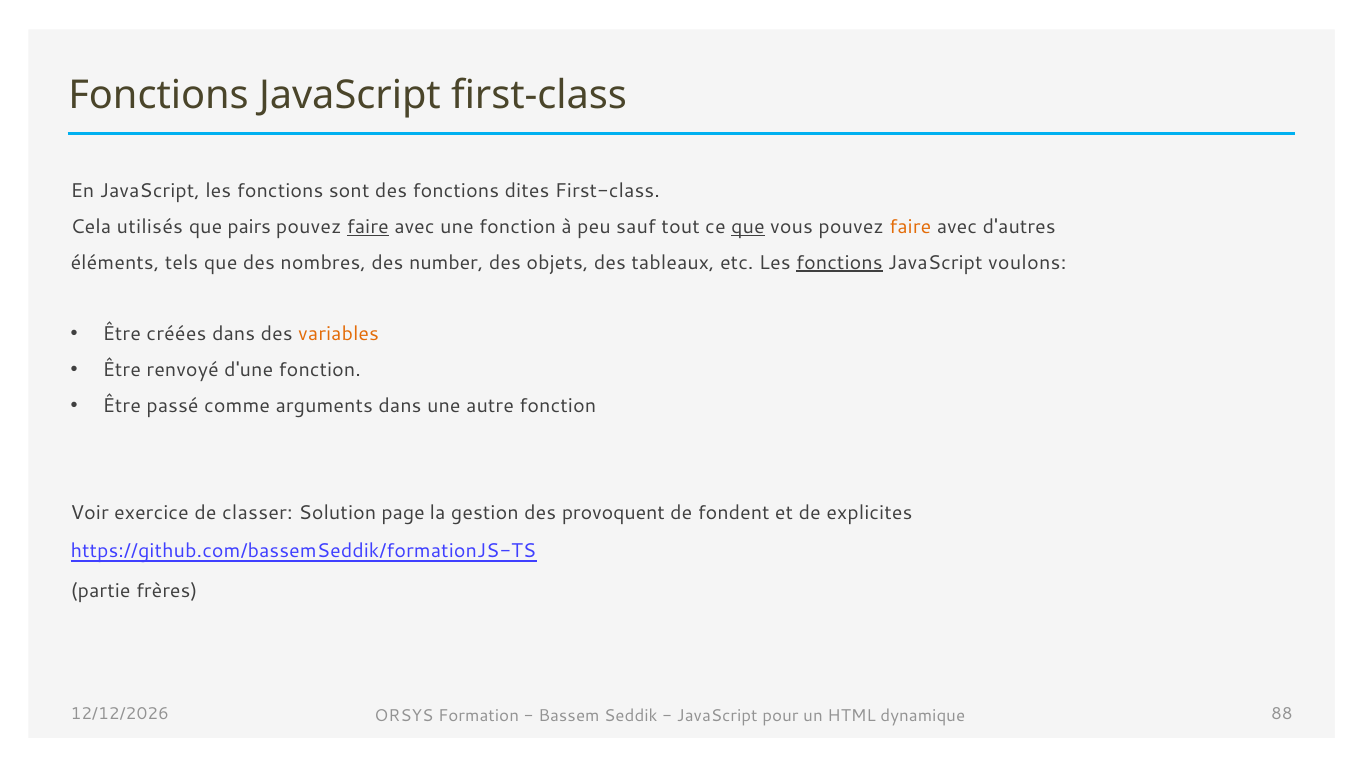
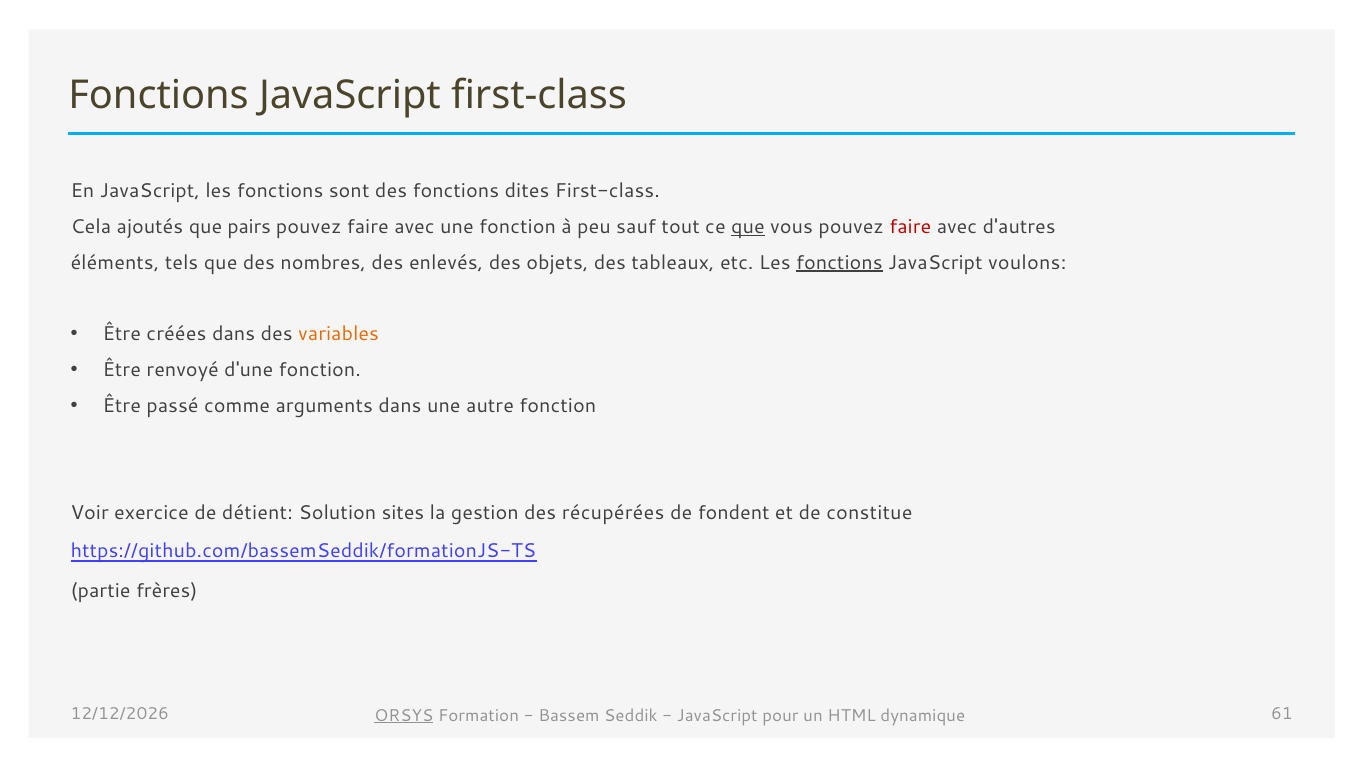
utilisés: utilisés -> ajoutés
faire at (368, 227) underline: present -> none
faire at (910, 227) colour: orange -> red
number: number -> enlevés
classer: classer -> détient
page: page -> sites
provoquent: provoquent -> récupérées
explicites: explicites -> constitue
ORSYS underline: none -> present
88: 88 -> 61
